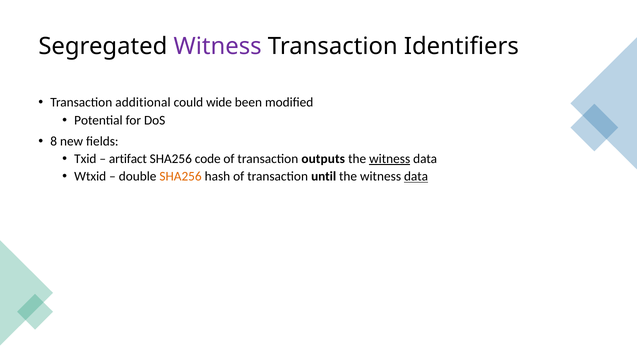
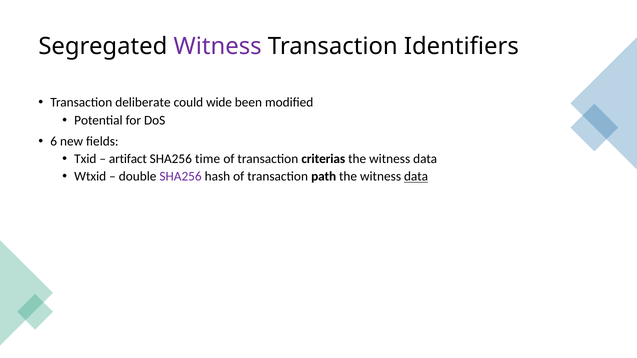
additional: additional -> deliberate
8: 8 -> 6
code: code -> time
outputs: outputs -> criterias
witness at (390, 159) underline: present -> none
SHA256 at (181, 177) colour: orange -> purple
until: until -> path
